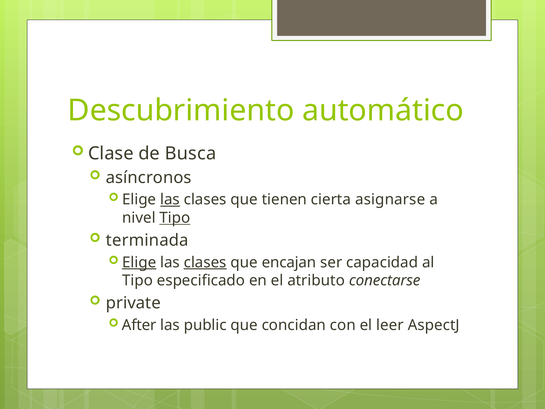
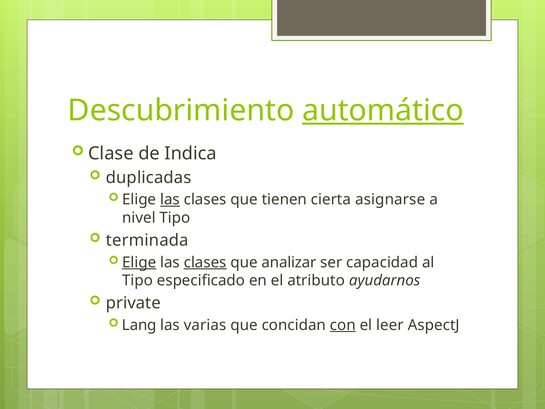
automático underline: none -> present
Busca: Busca -> Indica
asíncronos: asíncronos -> duplicadas
Tipo at (175, 218) underline: present -> none
encajan: encajan -> analizar
conectarse: conectarse -> ayudarnos
After: After -> Lang
public: public -> varias
con underline: none -> present
